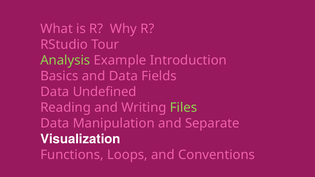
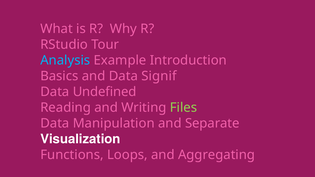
Analysis colour: light green -> light blue
Fields: Fields -> Signif
Conventions: Conventions -> Aggregating
